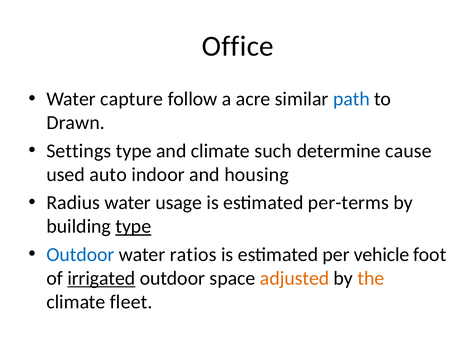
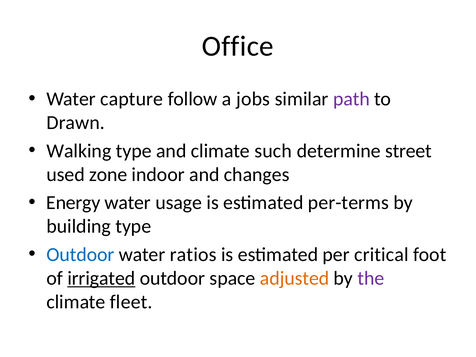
acre: acre -> jobs
path colour: blue -> purple
Settings: Settings -> Walking
cause: cause -> street
auto: auto -> zone
housing: housing -> changes
Radius: Radius -> Energy
type at (133, 226) underline: present -> none
vehicle: vehicle -> critical
the colour: orange -> purple
